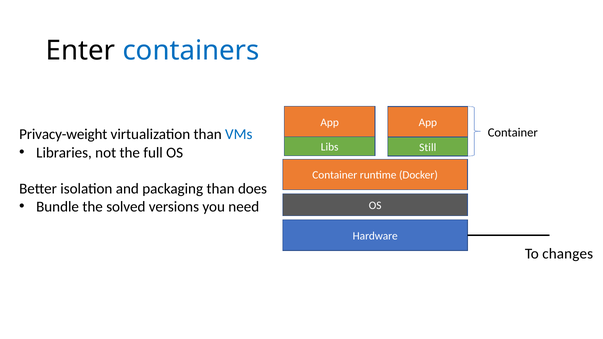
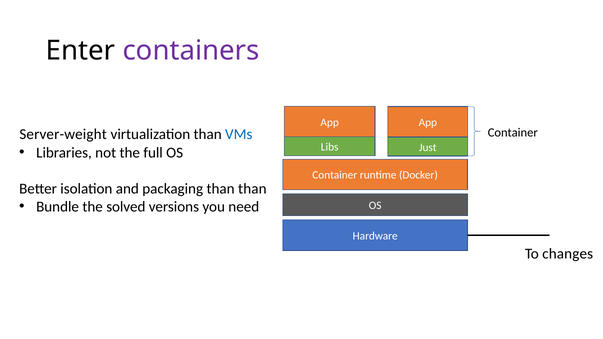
containers colour: blue -> purple
Privacy-weight: Privacy-weight -> Server-weight
Still: Still -> Just
than does: does -> than
